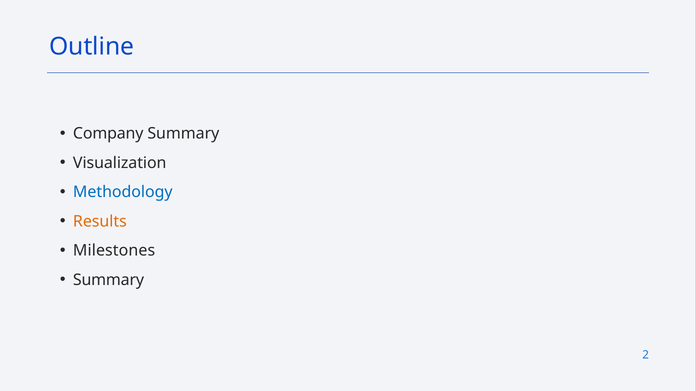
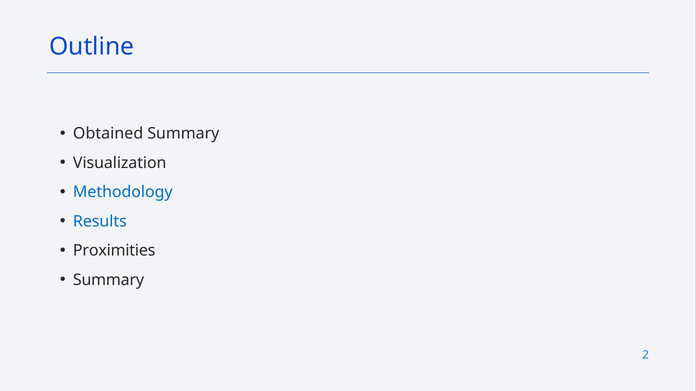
Company: Company -> Obtained
Results colour: orange -> blue
Milestones: Milestones -> Proximities
